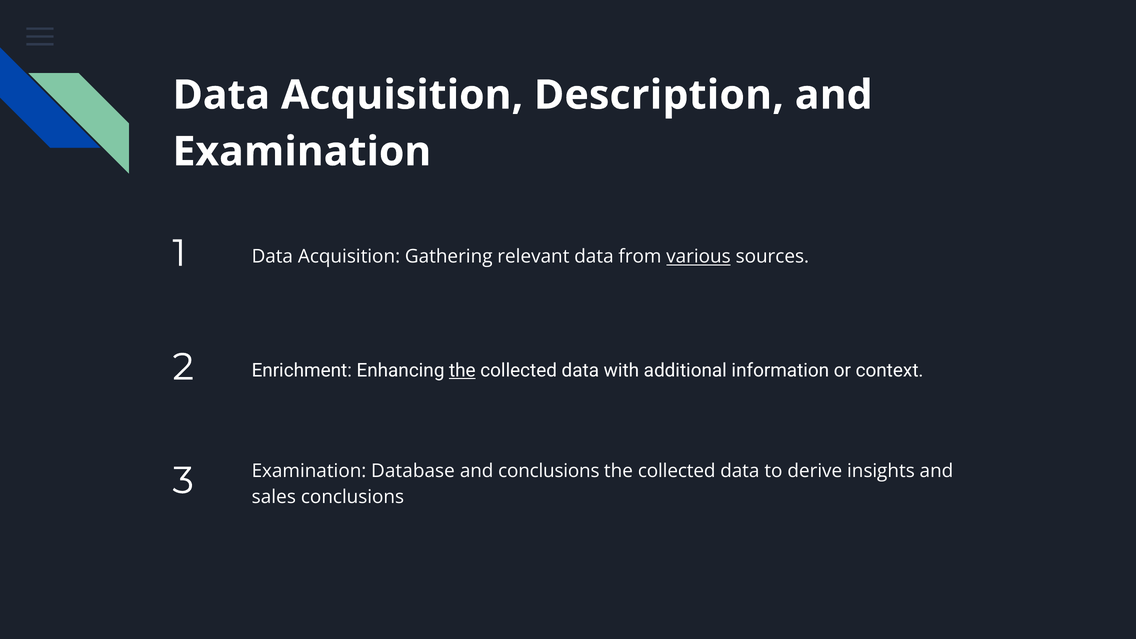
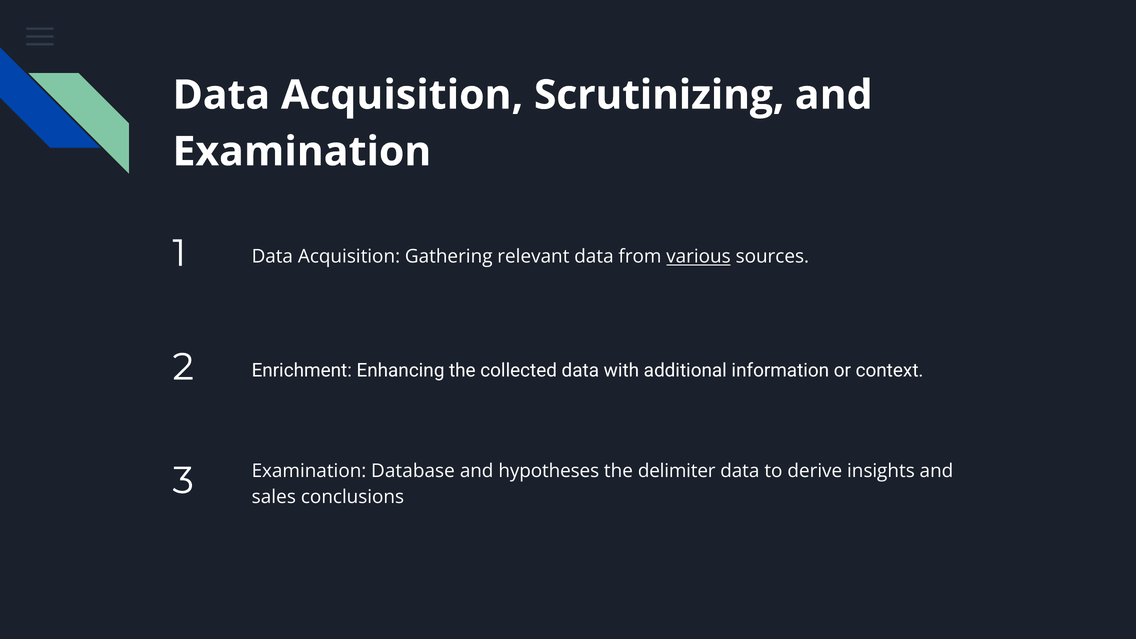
Description: Description -> Scrutinizing
the at (462, 370) underline: present -> none
and conclusions: conclusions -> hypotheses
collected at (677, 471): collected -> delimiter
